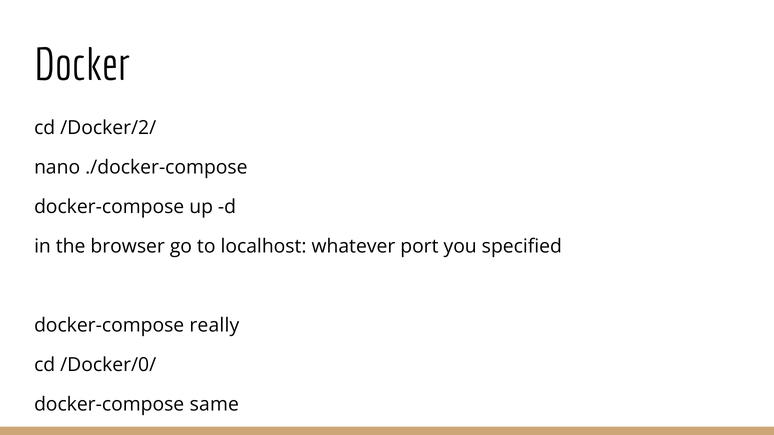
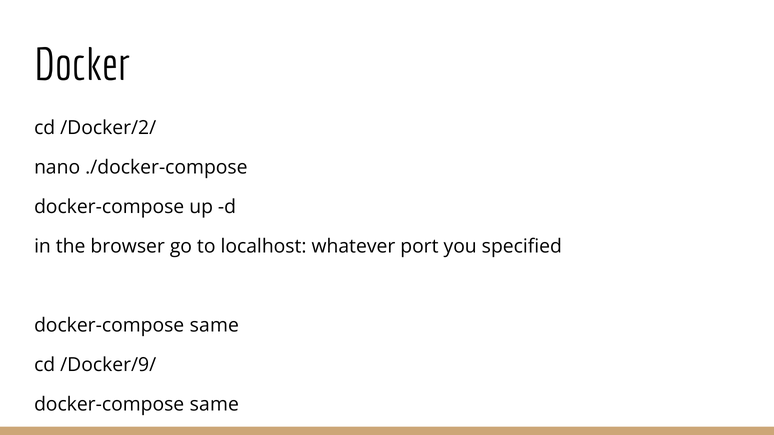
really at (214, 326): really -> same
/Docker/0/: /Docker/0/ -> /Docker/9/
